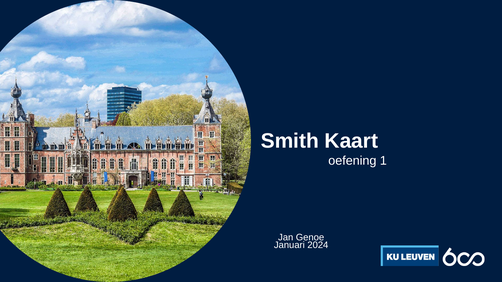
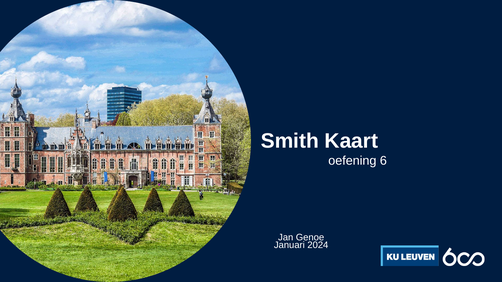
1: 1 -> 6
